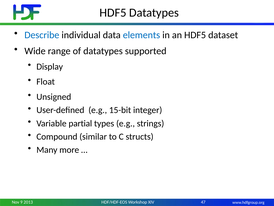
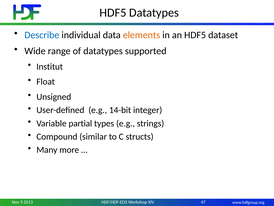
elements colour: blue -> orange
Display: Display -> Institut
15-bit: 15-bit -> 14-bit
